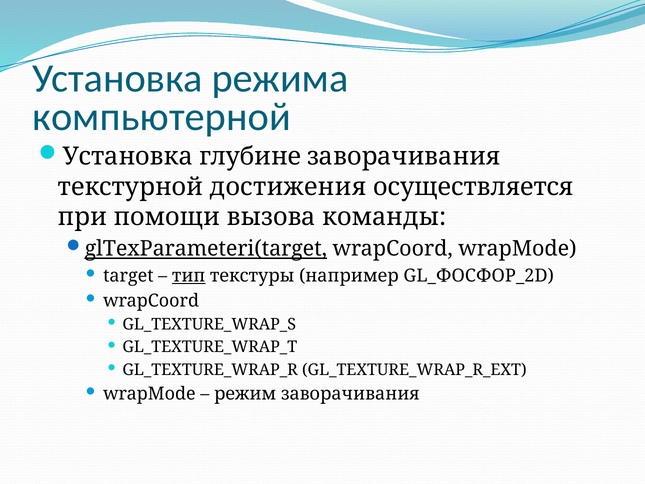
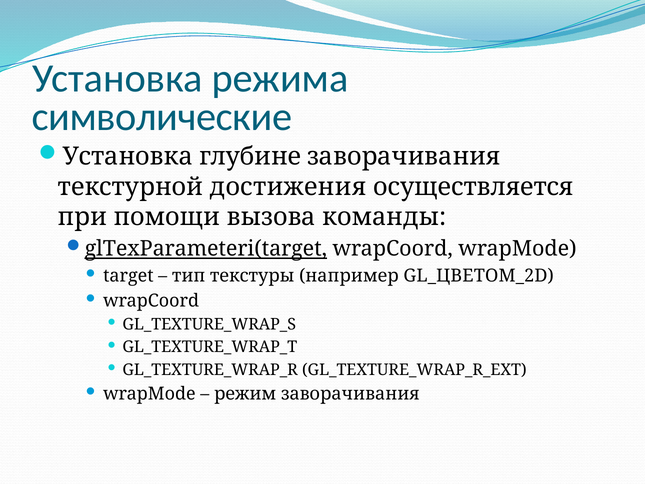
компьютерной: компьютерной -> символические
тип underline: present -> none
GL_ФОСФОР_2D: GL_ФОСФОР_2D -> GL_ЦВЕТОМ_2D
